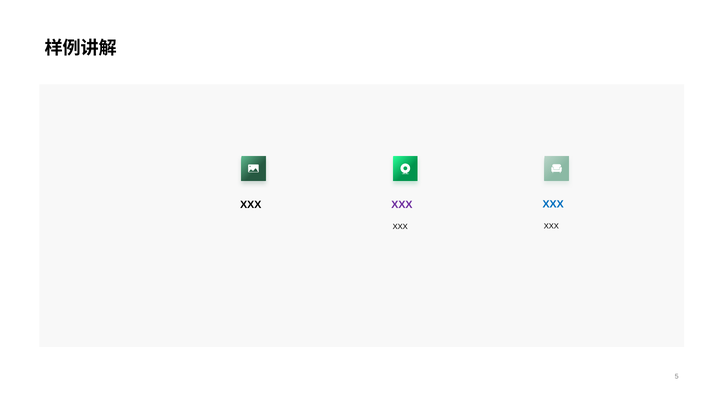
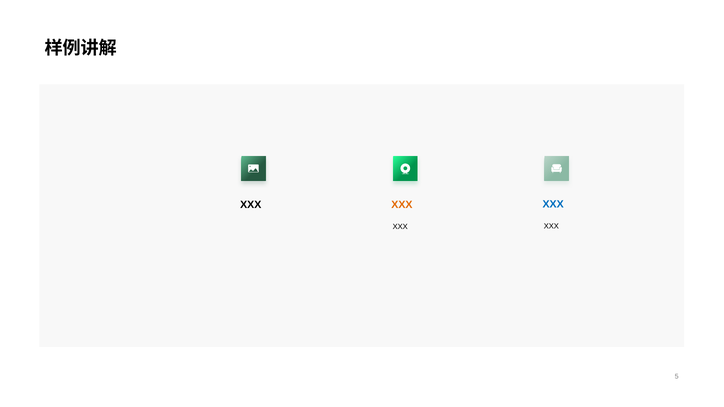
XXX at (402, 205) colour: purple -> orange
